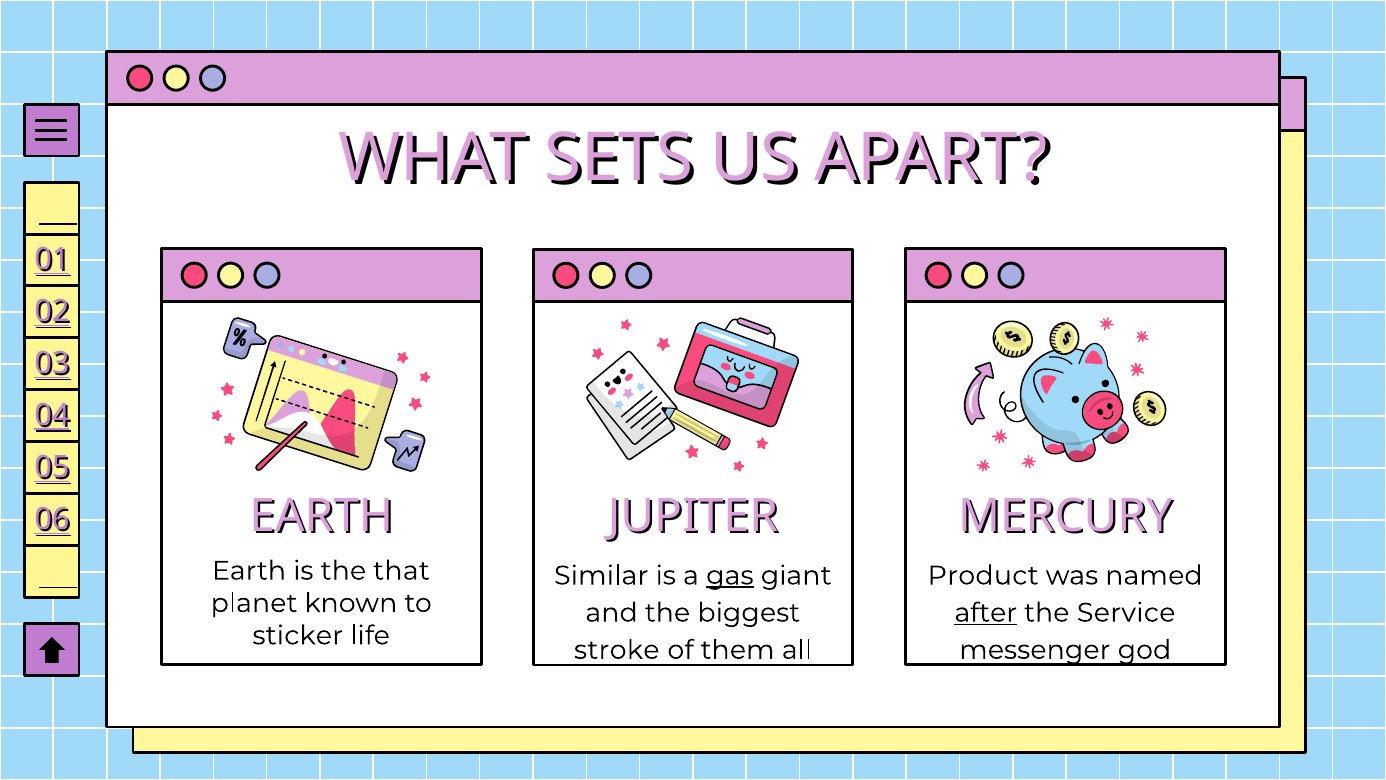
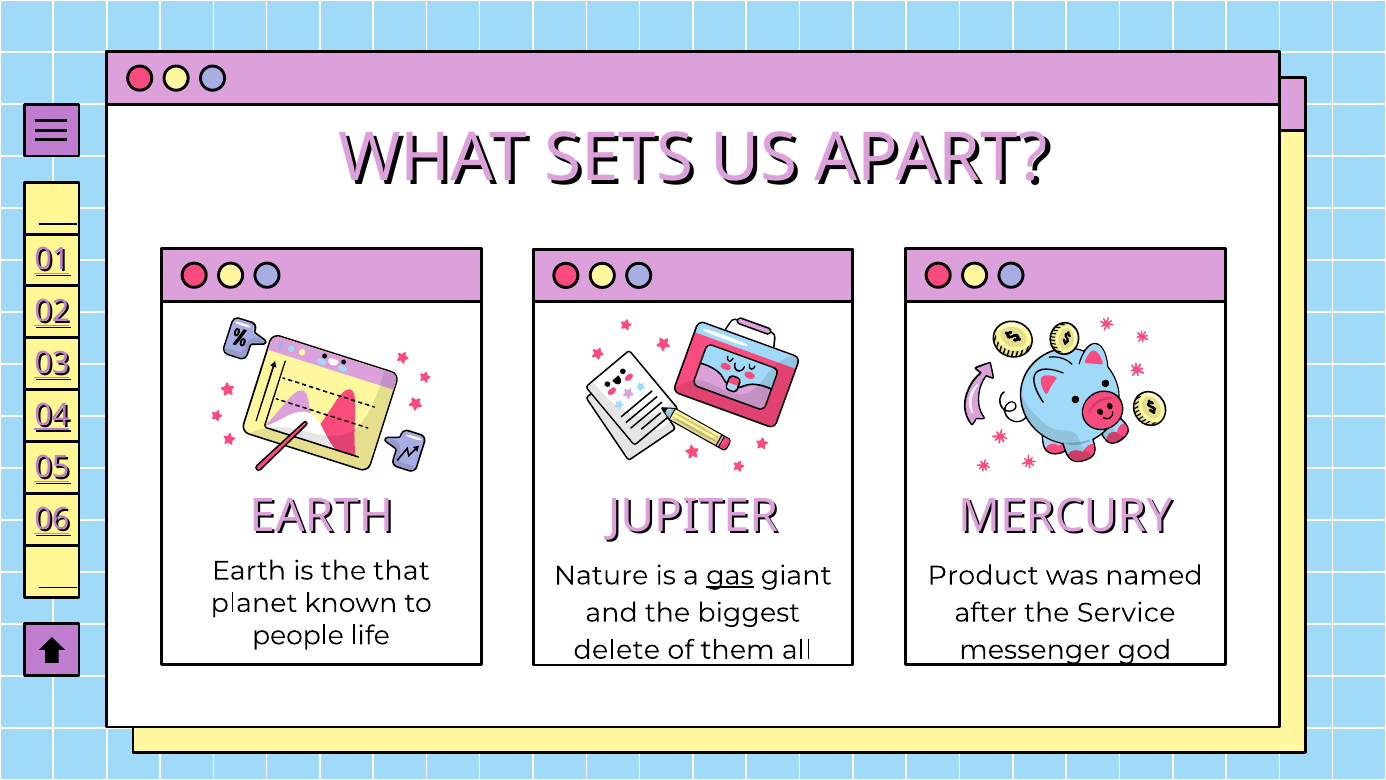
Similar: Similar -> Nature
after underline: present -> none
sticker: sticker -> people
stroke: stroke -> delete
